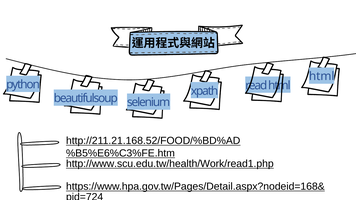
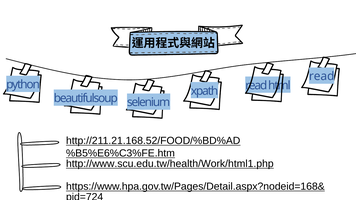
html at (322, 76): html -> read
http://www.scu.edu.tw/health/Work/read1.php: http://www.scu.edu.tw/health/Work/read1.php -> http://www.scu.edu.tw/health/Work/html1.php
